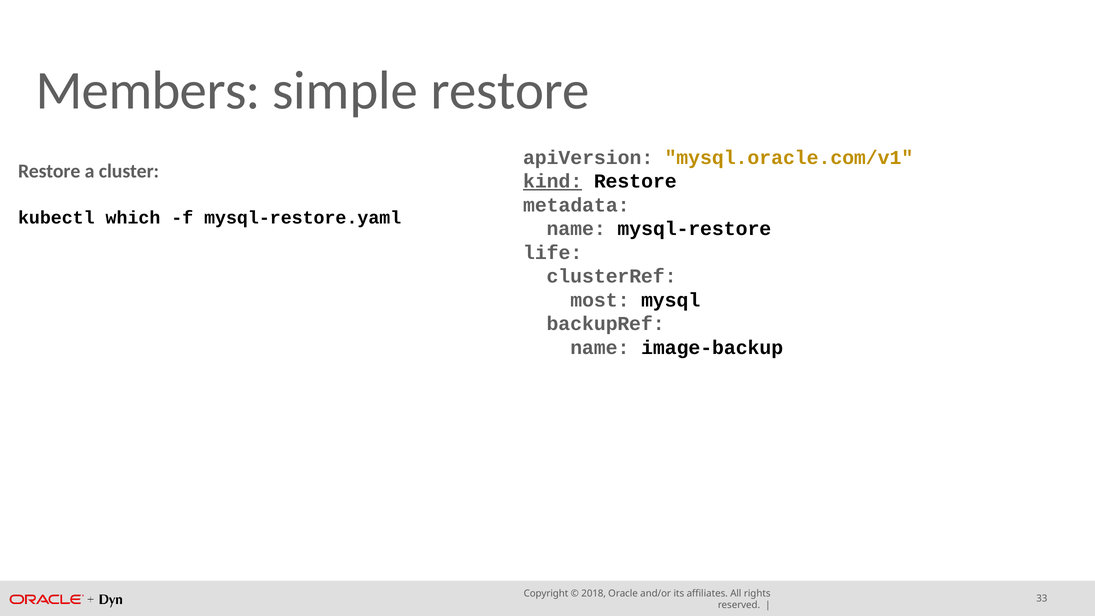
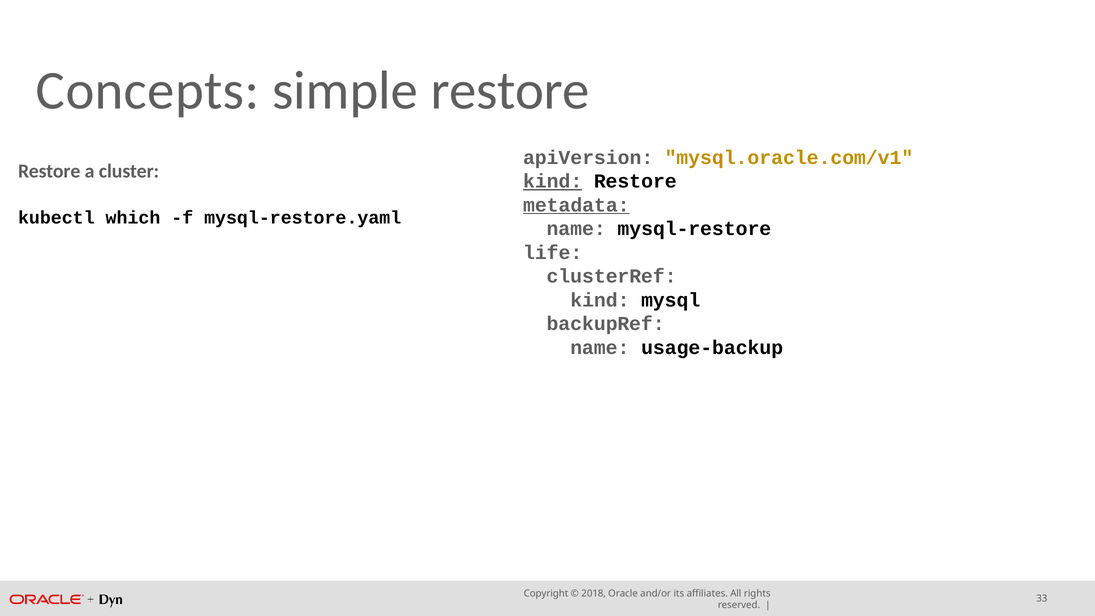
Members: Members -> Concepts
metadata underline: none -> present
most at (600, 300): most -> kind
image-backup: image-backup -> usage-backup
